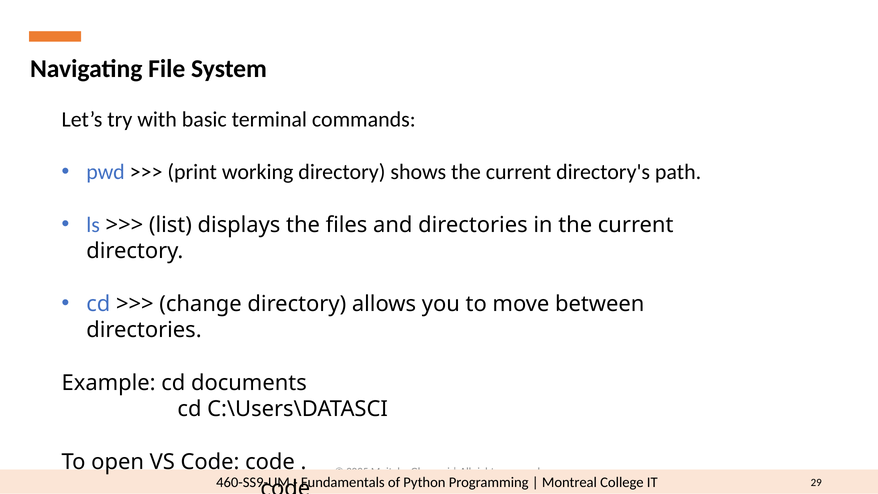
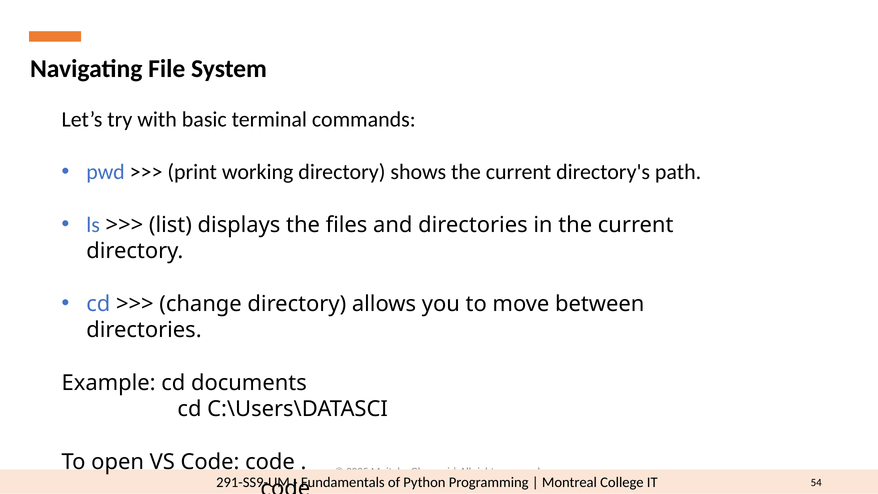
460-SS9-UM: 460-SS9-UM -> 291-SS9-UM
29: 29 -> 54
